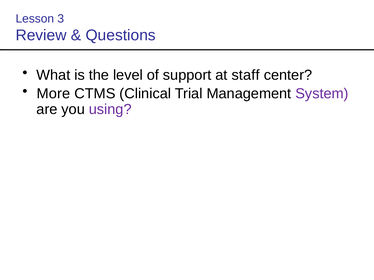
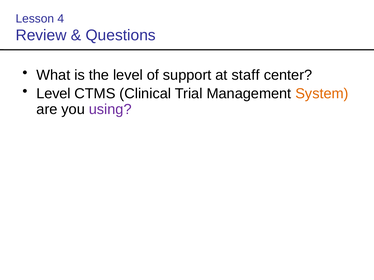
3: 3 -> 4
More at (53, 94): More -> Level
System colour: purple -> orange
